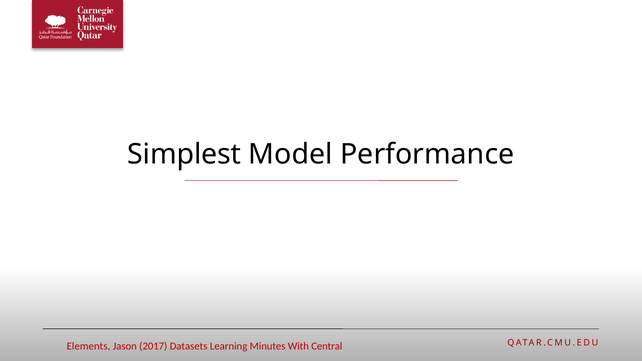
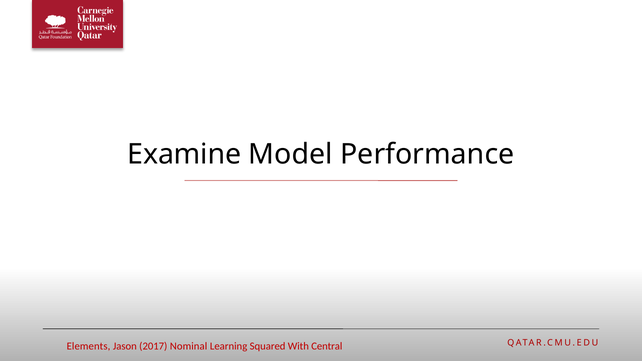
Simplest: Simplest -> Examine
Datasets: Datasets -> Nominal
Minutes: Minutes -> Squared
